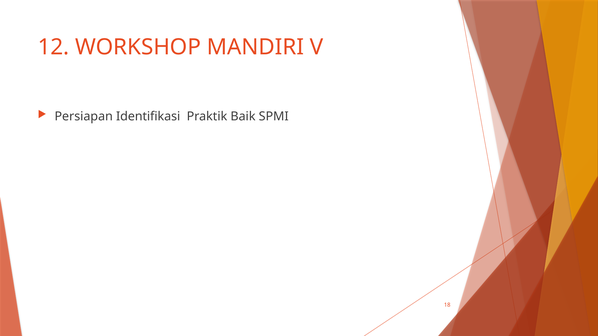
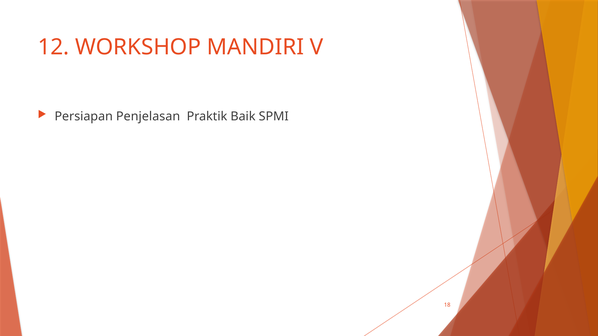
Identifikasi: Identifikasi -> Penjelasan
